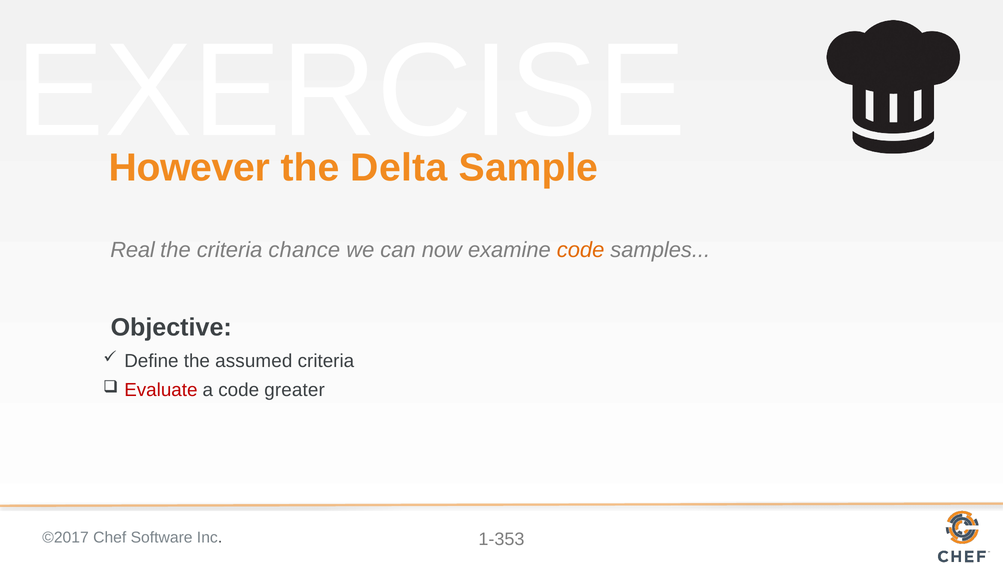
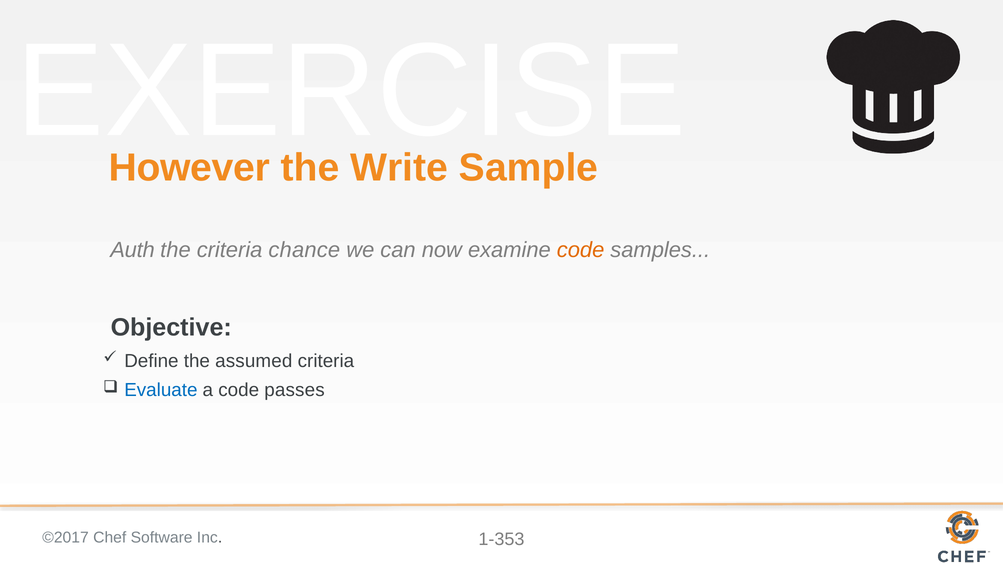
Delta: Delta -> Write
Real: Real -> Auth
Evaluate colour: red -> blue
greater: greater -> passes
